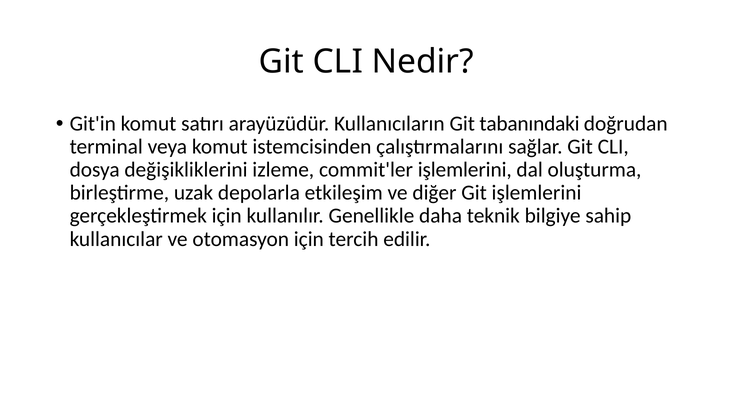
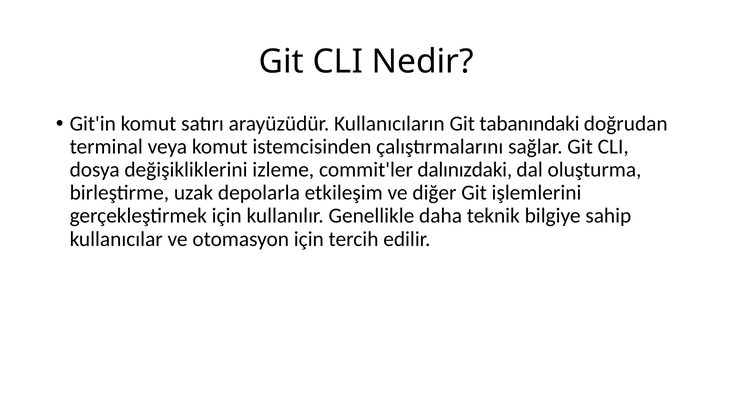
commit'ler işlemlerini: işlemlerini -> dalınızdaki
